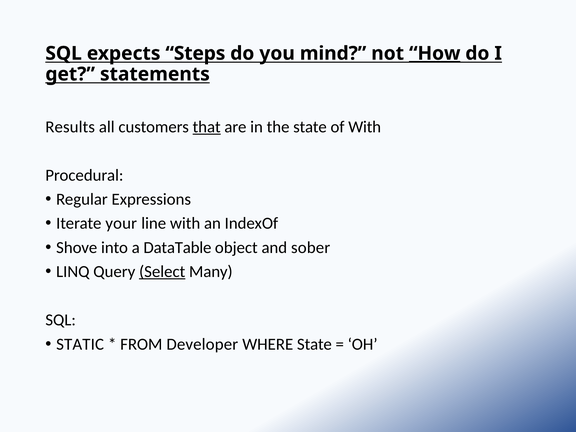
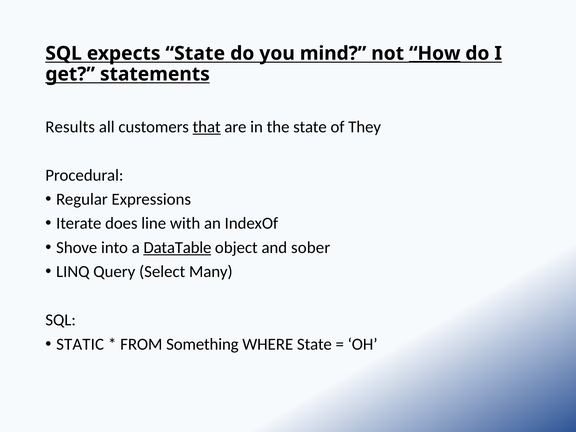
expects Steps: Steps -> State
of With: With -> They
your: your -> does
DataTable underline: none -> present
Select underline: present -> none
Developer: Developer -> Something
